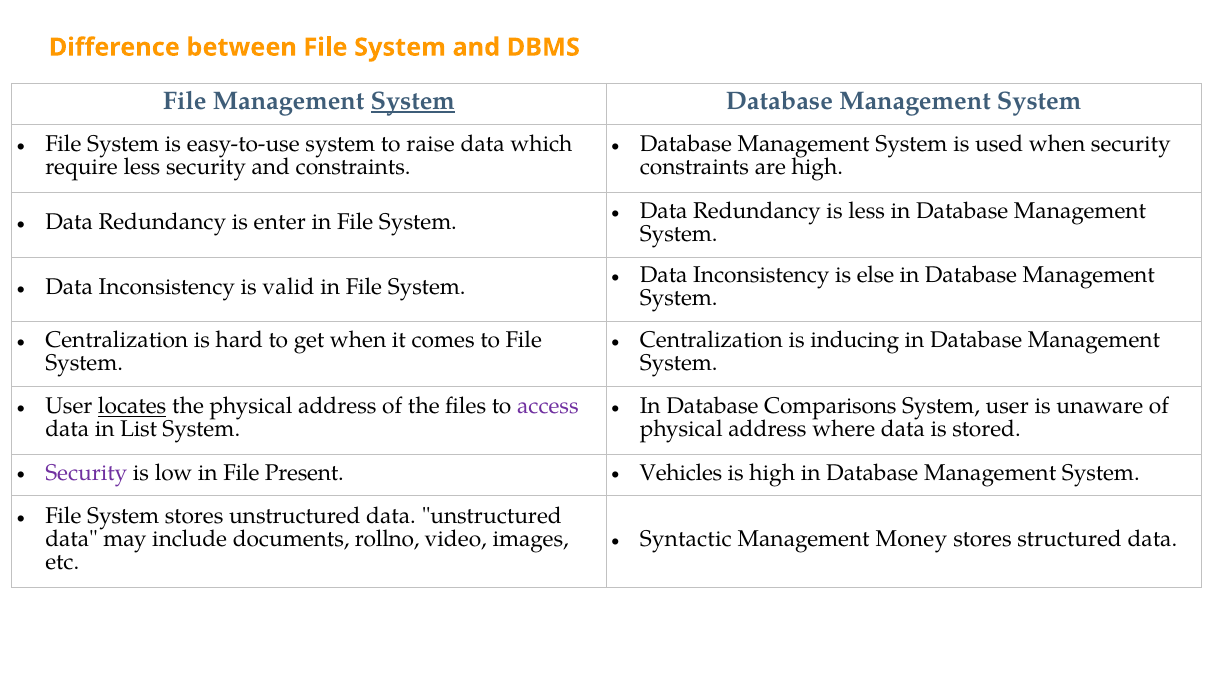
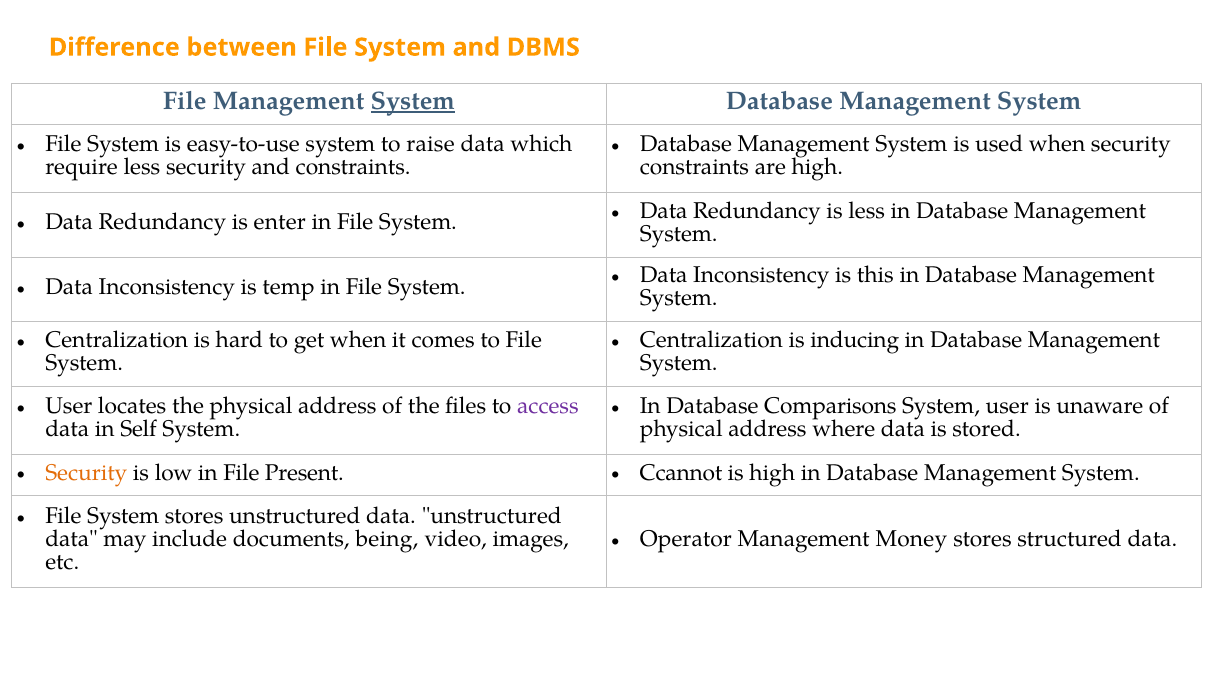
else: else -> this
valid: valid -> temp
locates underline: present -> none
List: List -> Self
Security at (86, 473) colour: purple -> orange
Vehicles: Vehicles -> Ccannot
Syntactic: Syntactic -> Operator
rollno: rollno -> being
